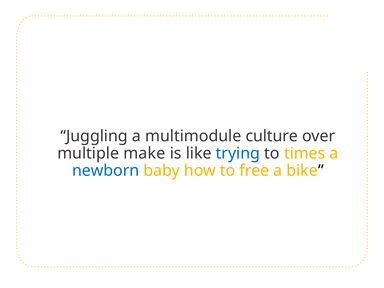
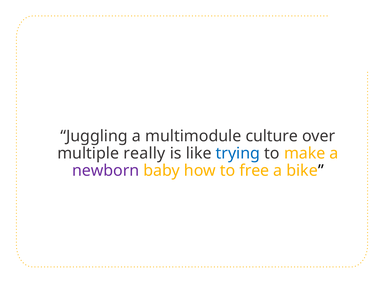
make: make -> really
times: times -> make
newborn colour: blue -> purple
